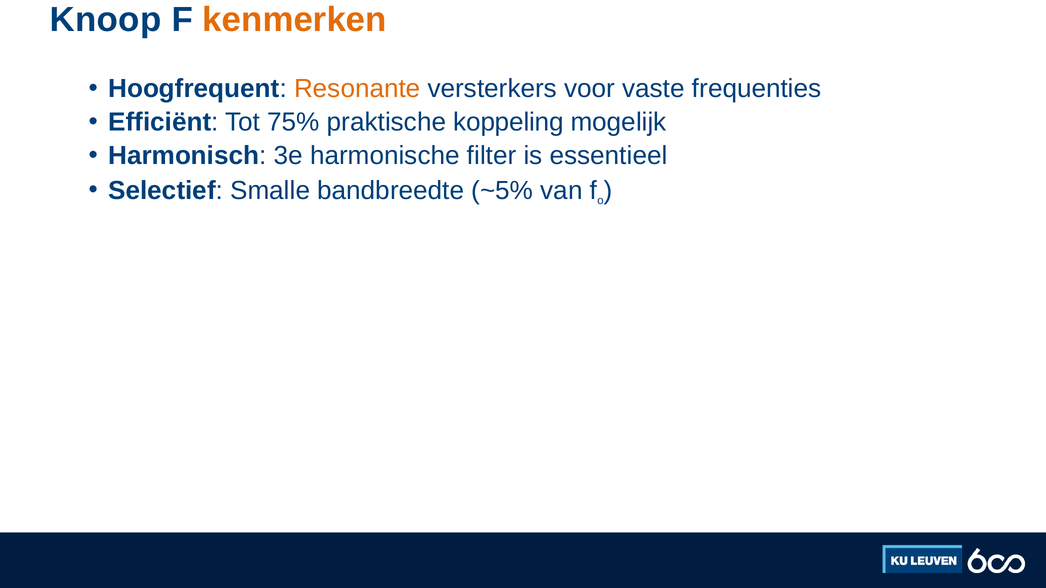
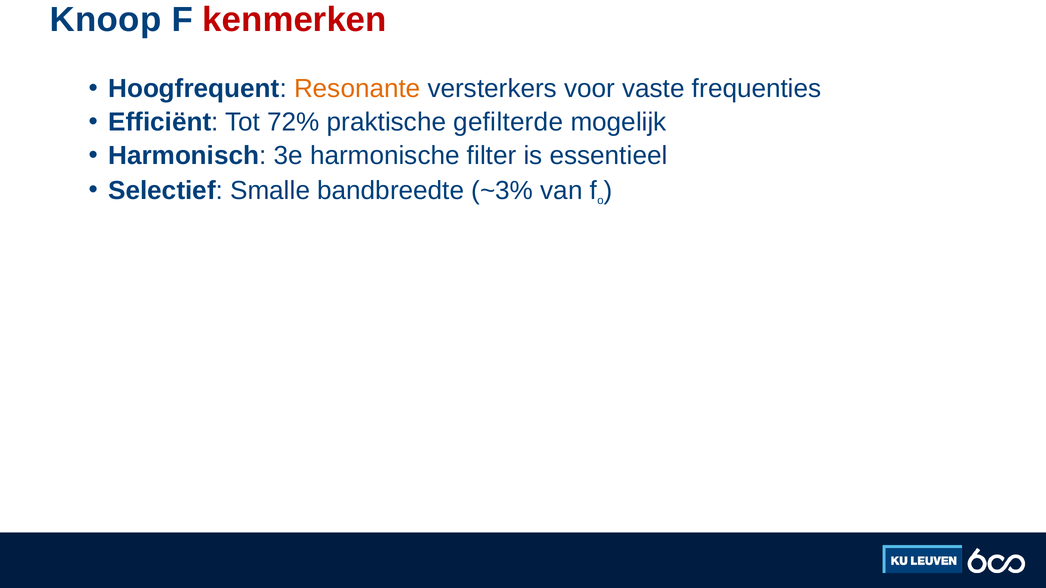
kenmerken colour: orange -> red
75%: 75% -> 72%
koppeling: koppeling -> gefilterde
~5%: ~5% -> ~3%
